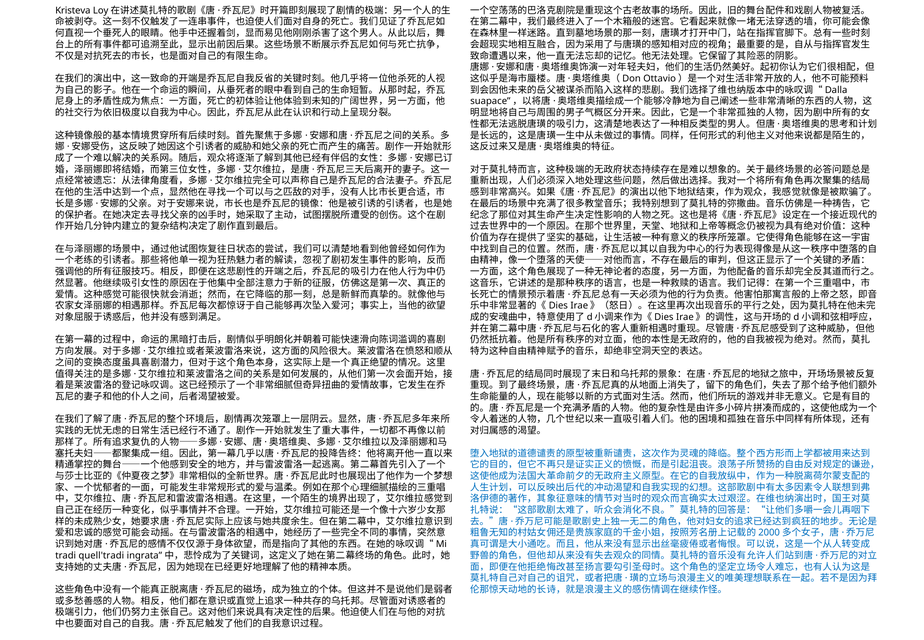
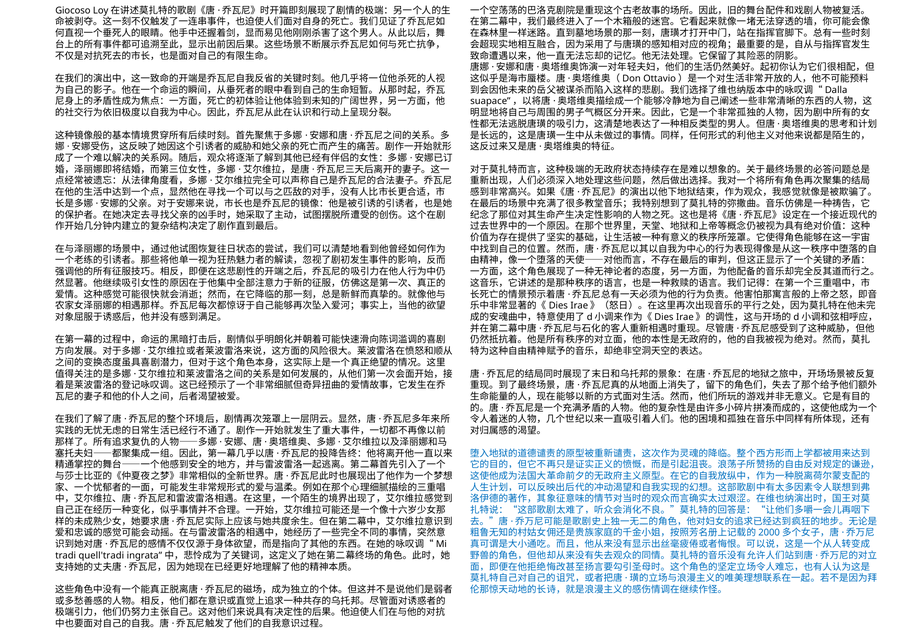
Kristeva: Kristeva -> Giocoso
